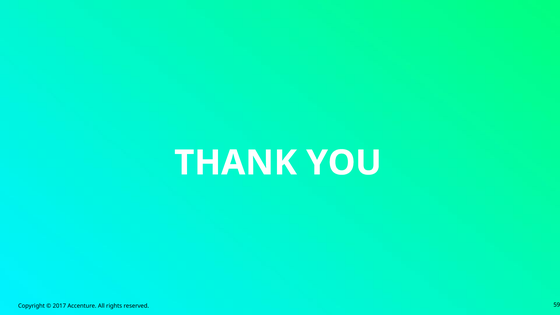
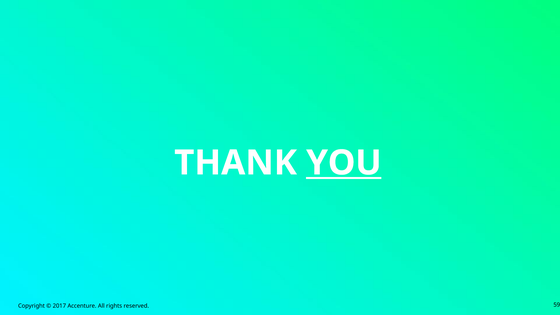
YOU underline: none -> present
